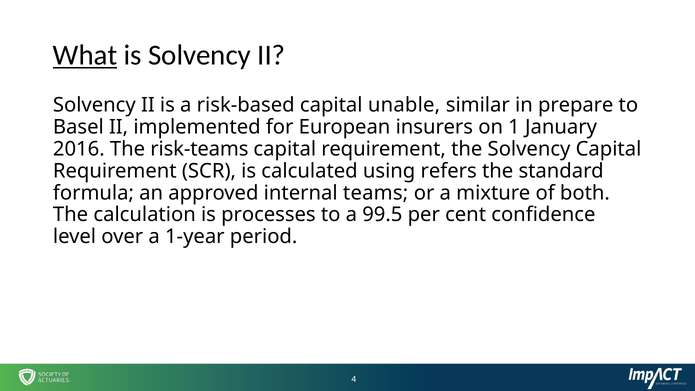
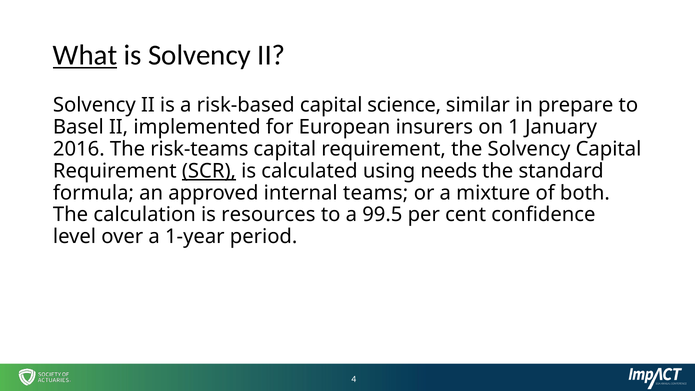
unable: unable -> science
SCR underline: none -> present
refers: refers -> needs
processes: processes -> resources
